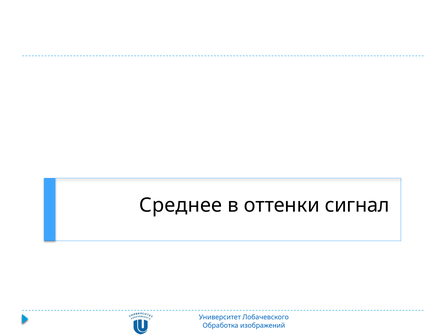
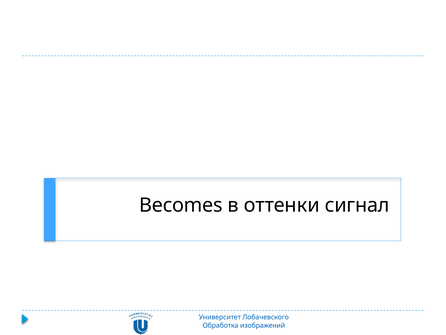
Среднее: Среднее -> Becomes
